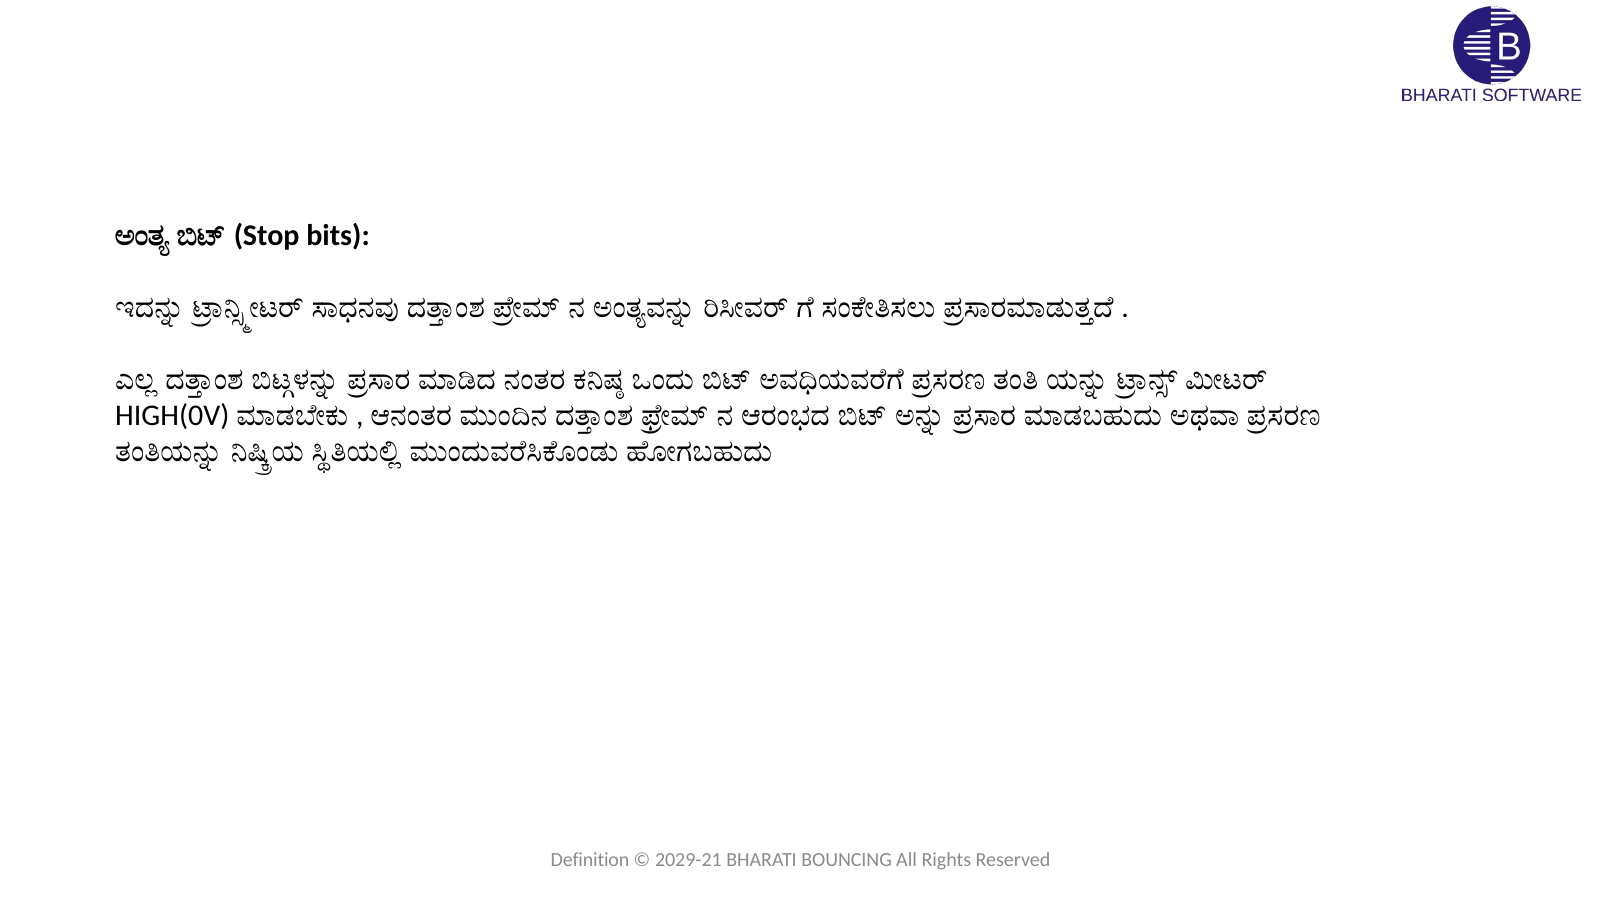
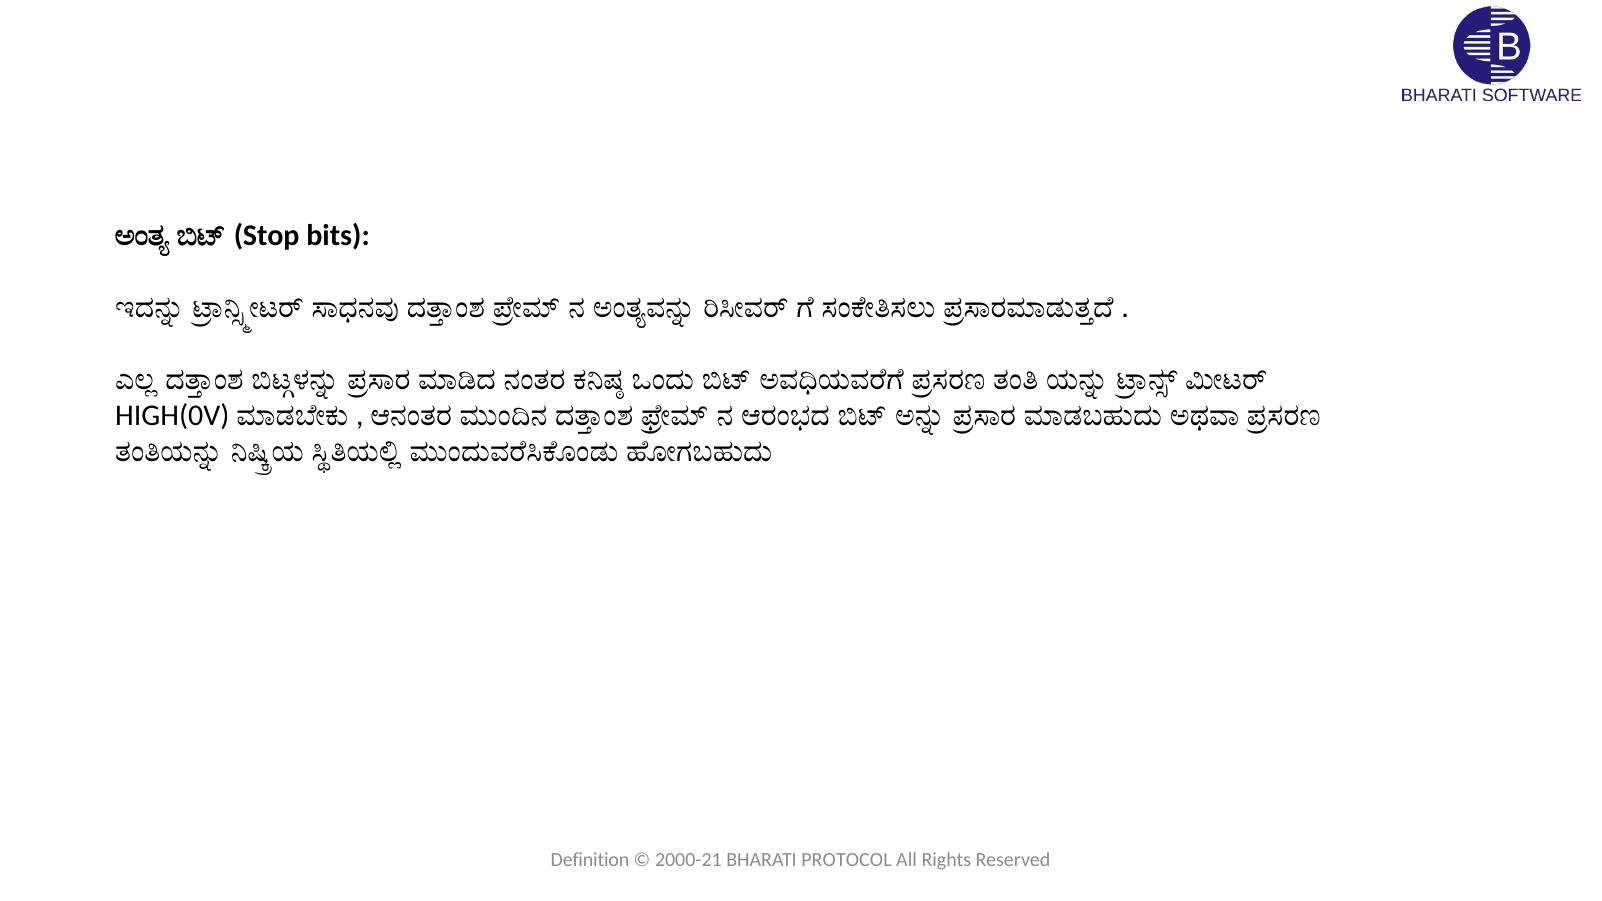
2029-21: 2029-21 -> 2000-21
BOUNCING: BOUNCING -> PROTOCOL
